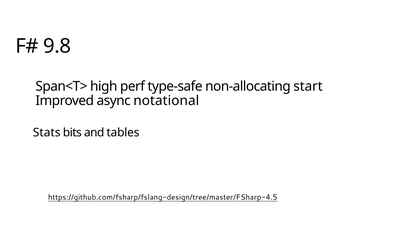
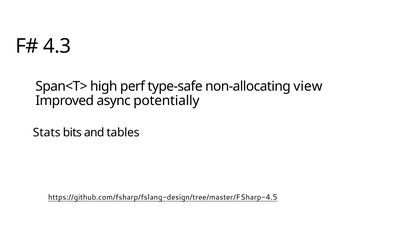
9.8: 9.8 -> 4.3
start: start -> view
notational: notational -> potentially
